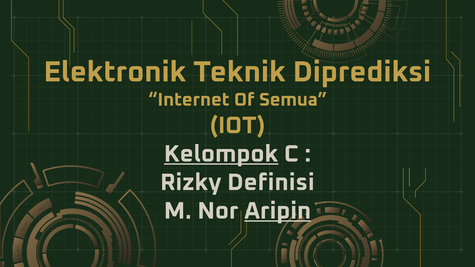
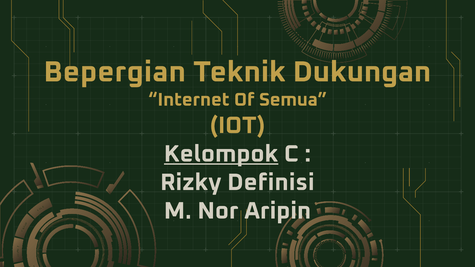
Elektronik: Elektronik -> Bepergian
Diprediksi: Diprediksi -> Dukungan
Aripin underline: present -> none
